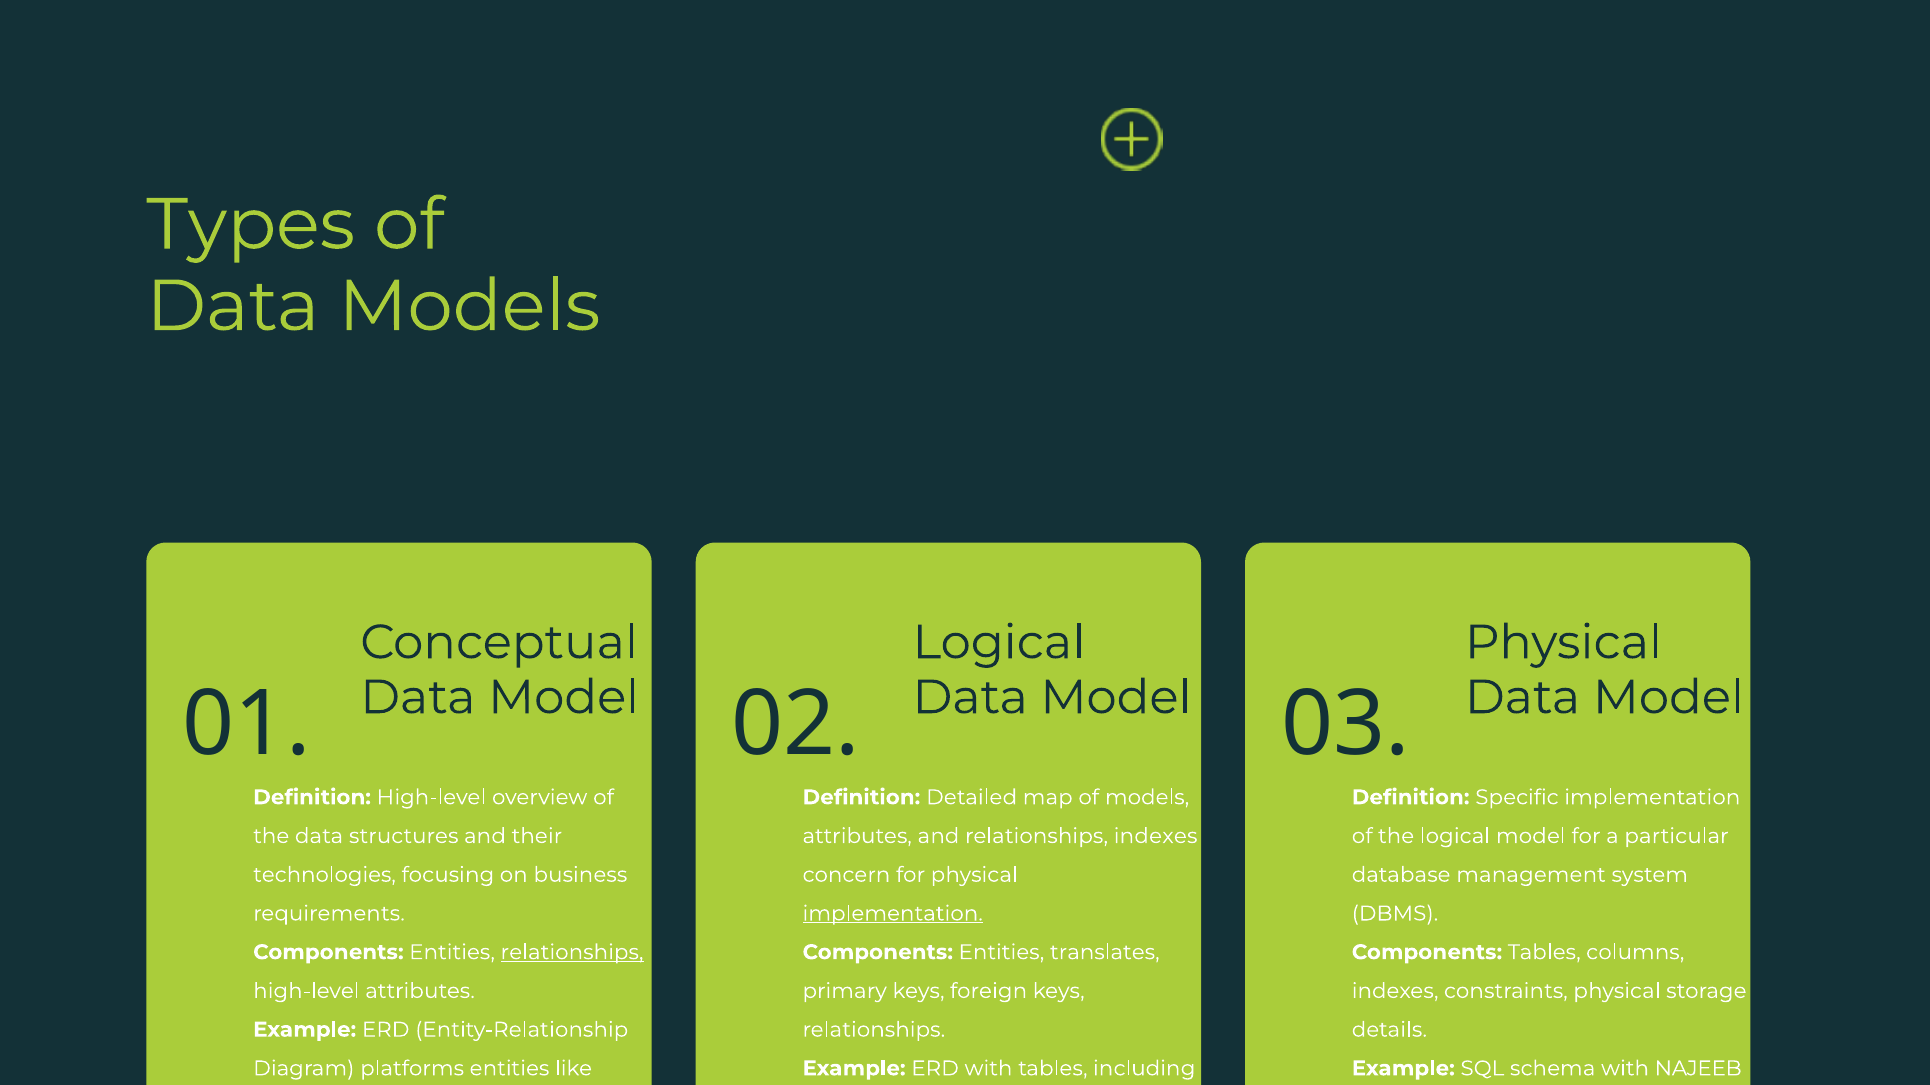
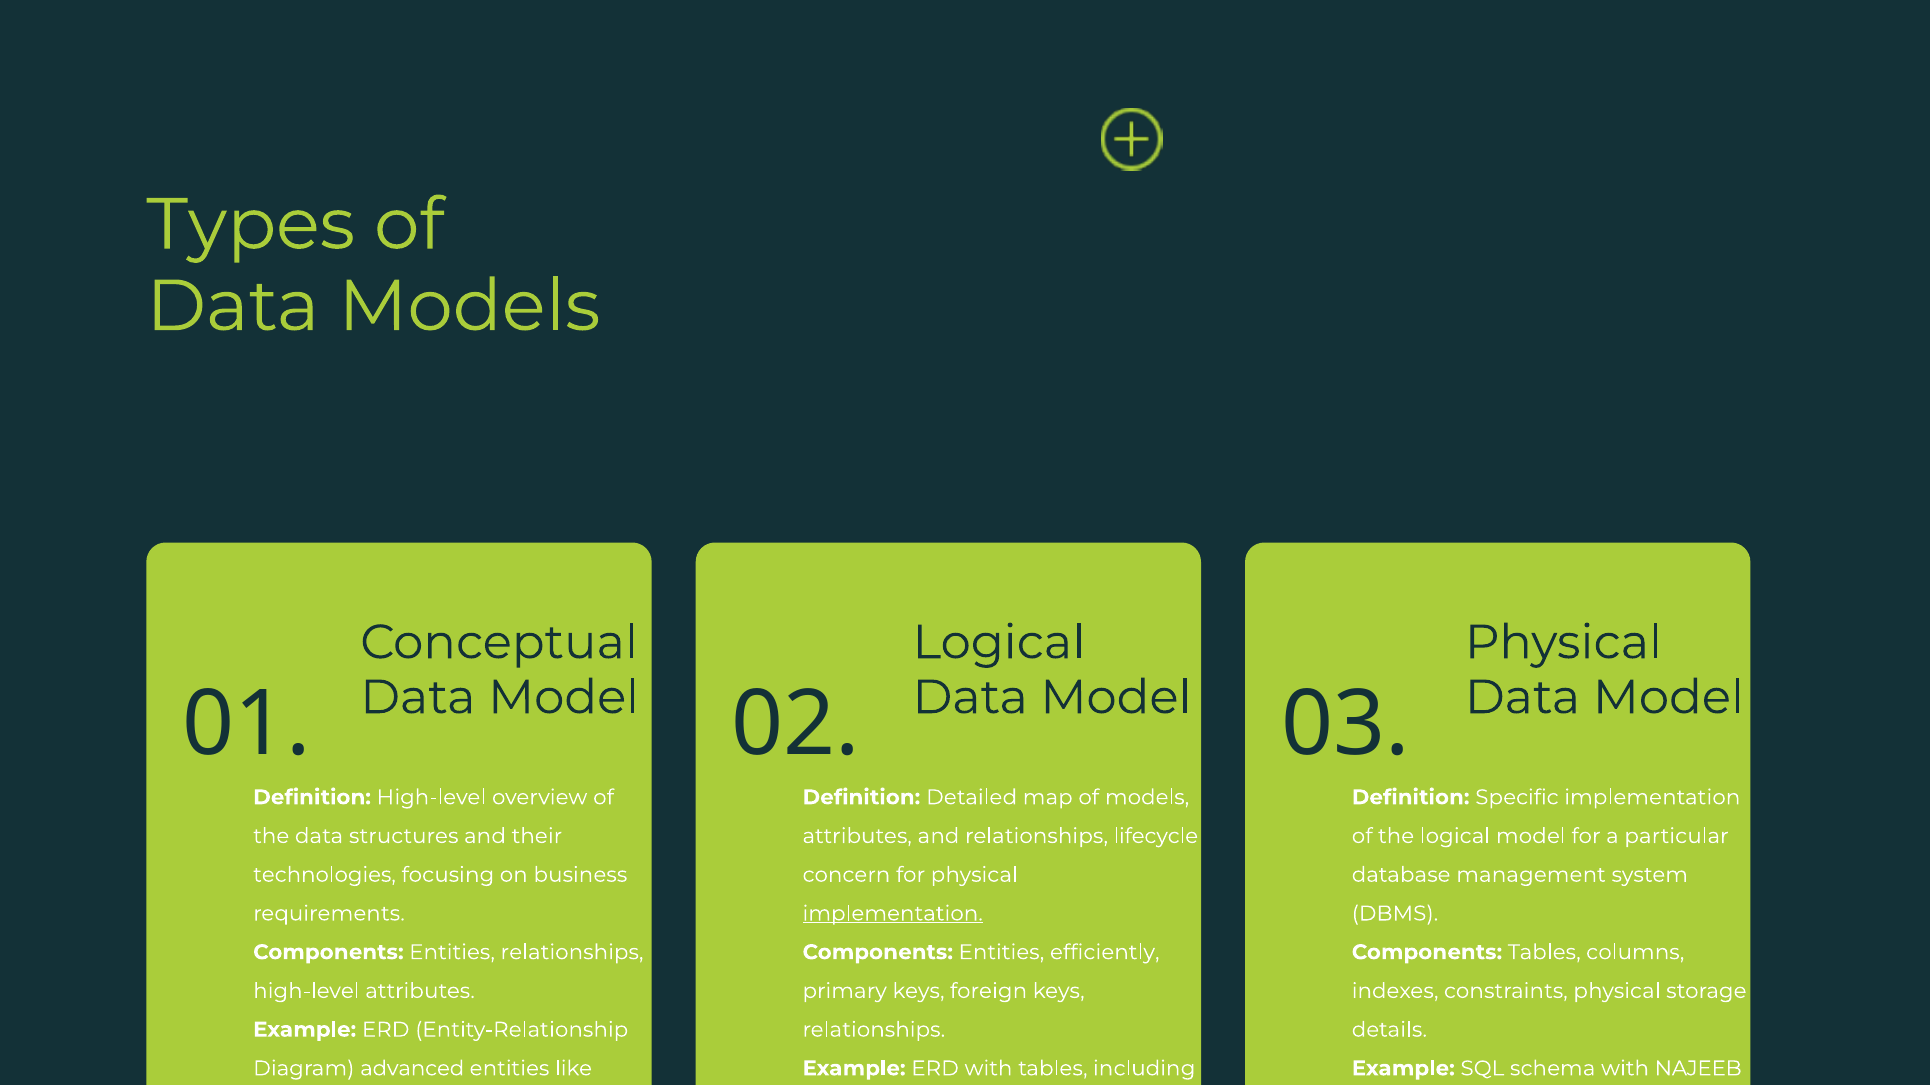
relationships indexes: indexes -> lifecycle
relationships at (572, 953) underline: present -> none
translates: translates -> efficiently
platforms: platforms -> advanced
